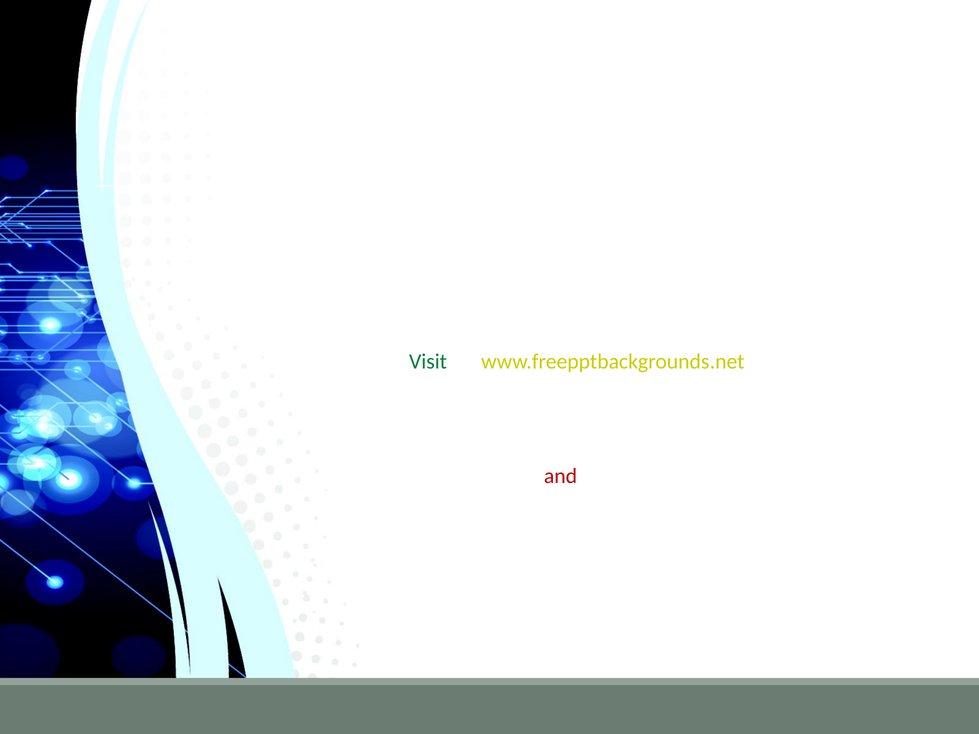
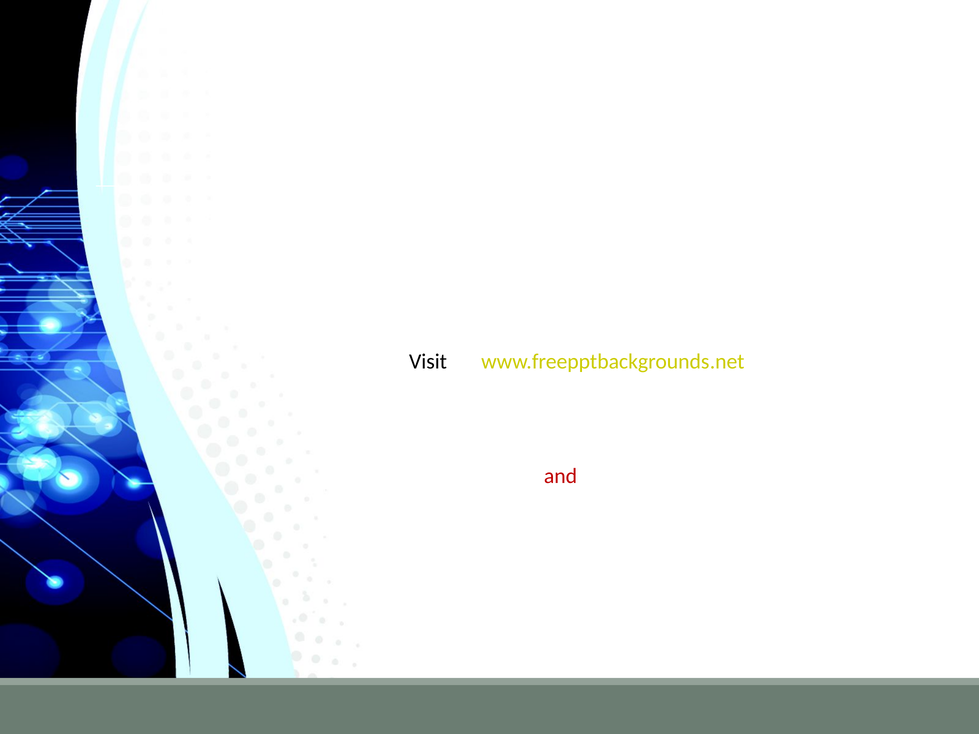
Visit colour: green -> black
